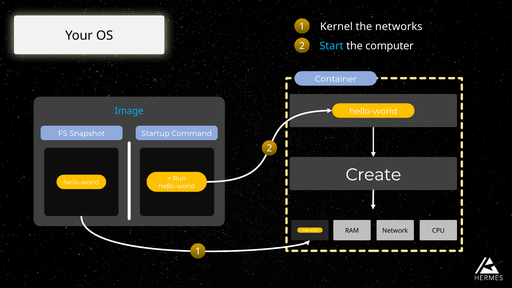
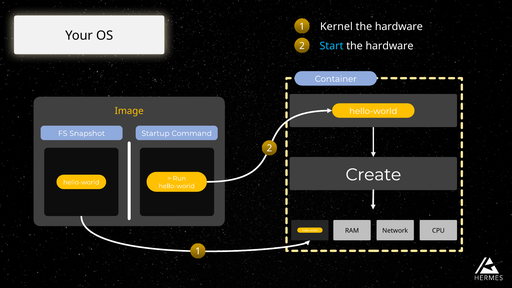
networks at (399, 27): networks -> hardware
computer at (390, 46): computer -> hardware
Image colour: light blue -> yellow
